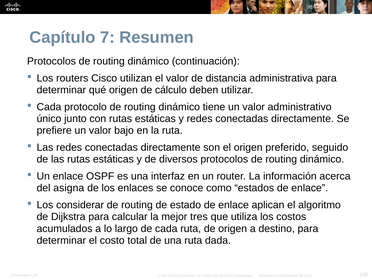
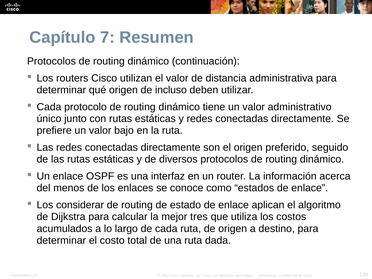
cálculo: cálculo -> incluso
asigna: asigna -> menos
